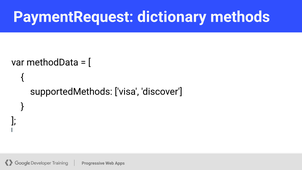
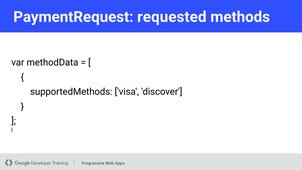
dictionary: dictionary -> requested
